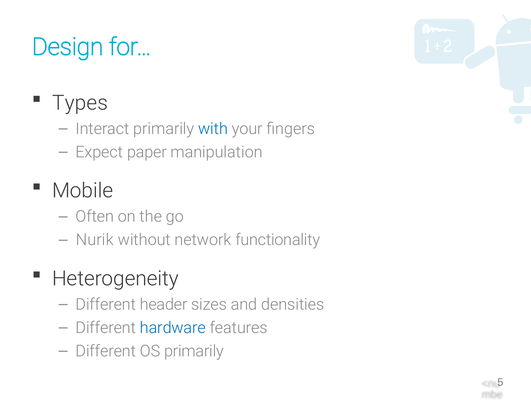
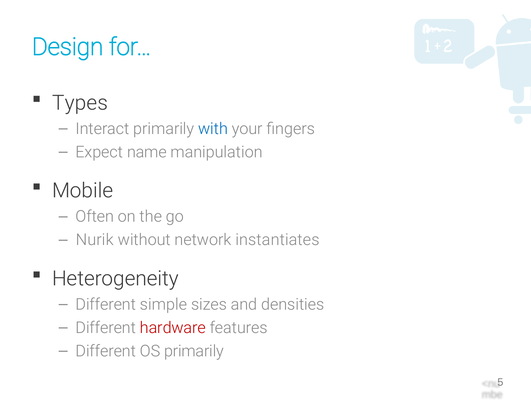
paper: paper -> name
functionality: functionality -> instantiates
header: header -> simple
hardware colour: blue -> red
